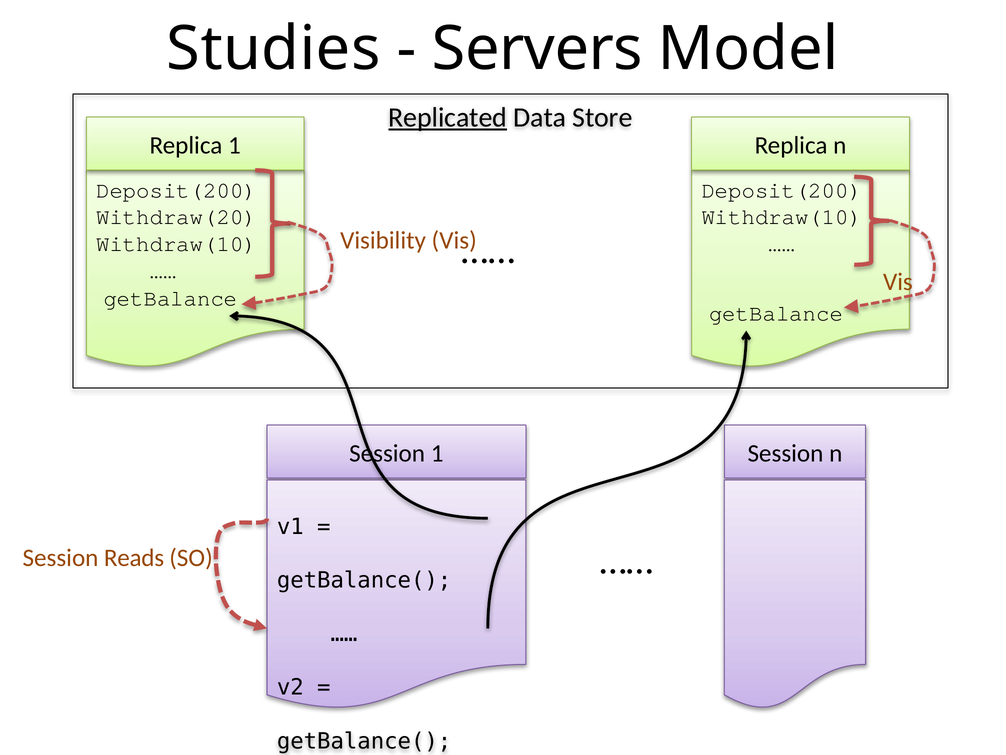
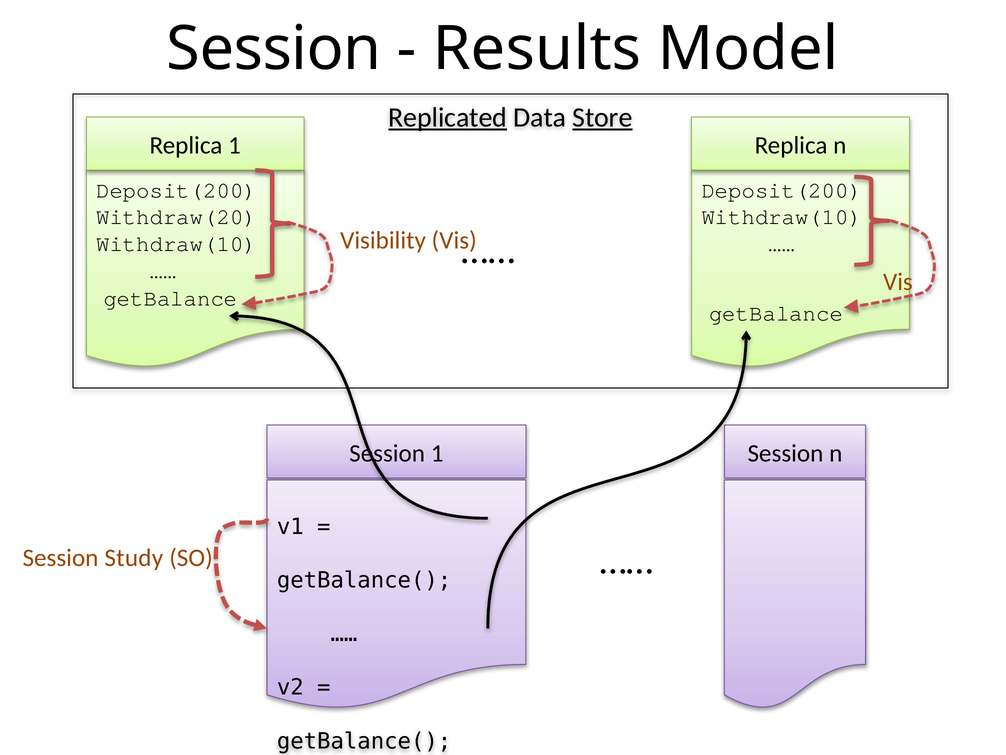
Studies at (273, 49): Studies -> Session
Servers: Servers -> Results
Store underline: none -> present
Reads: Reads -> Study
